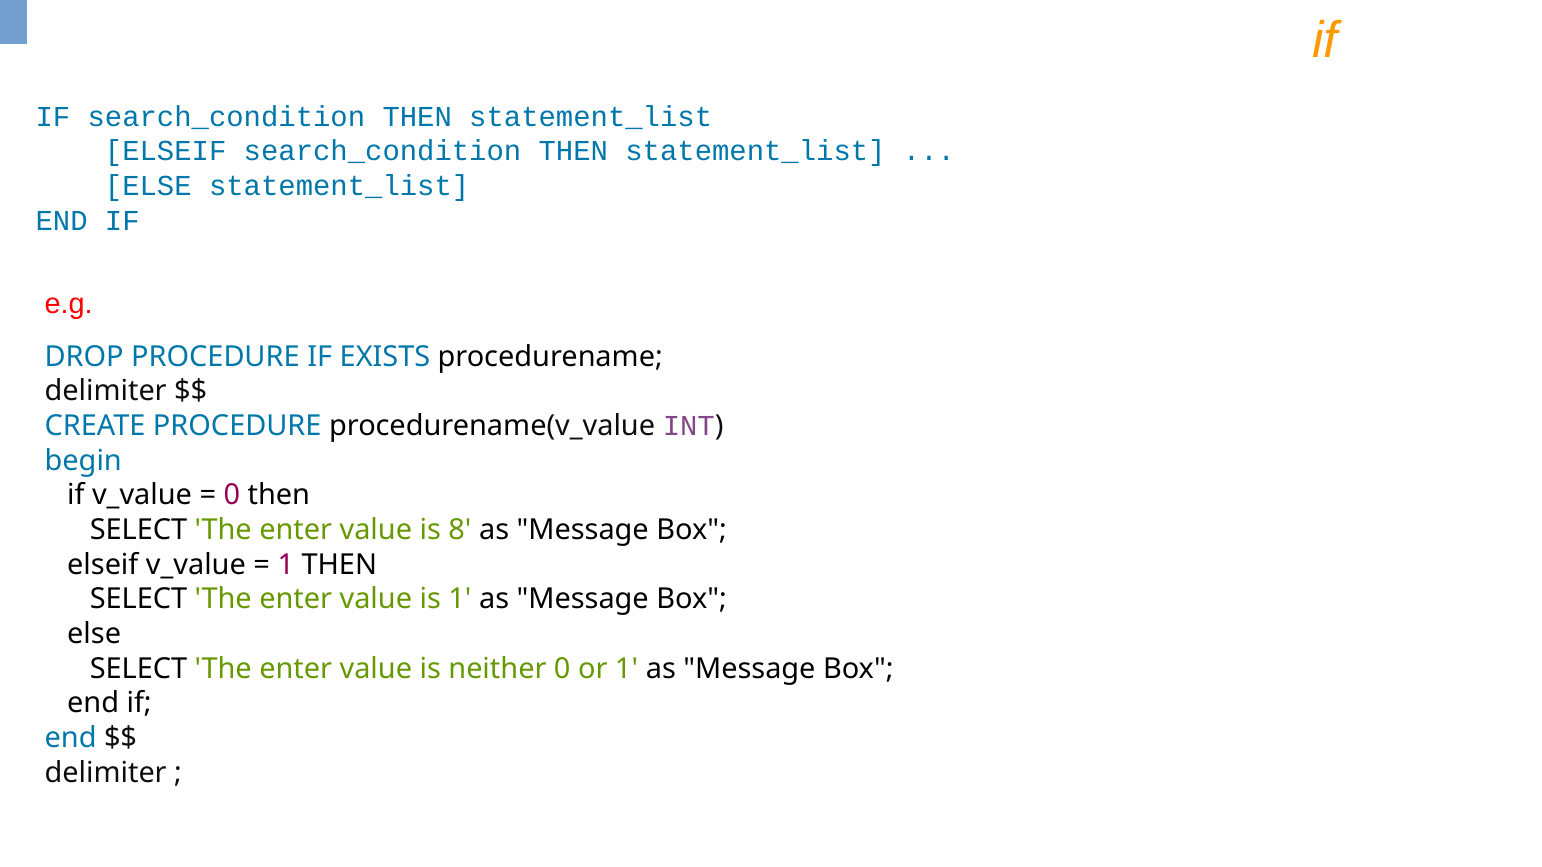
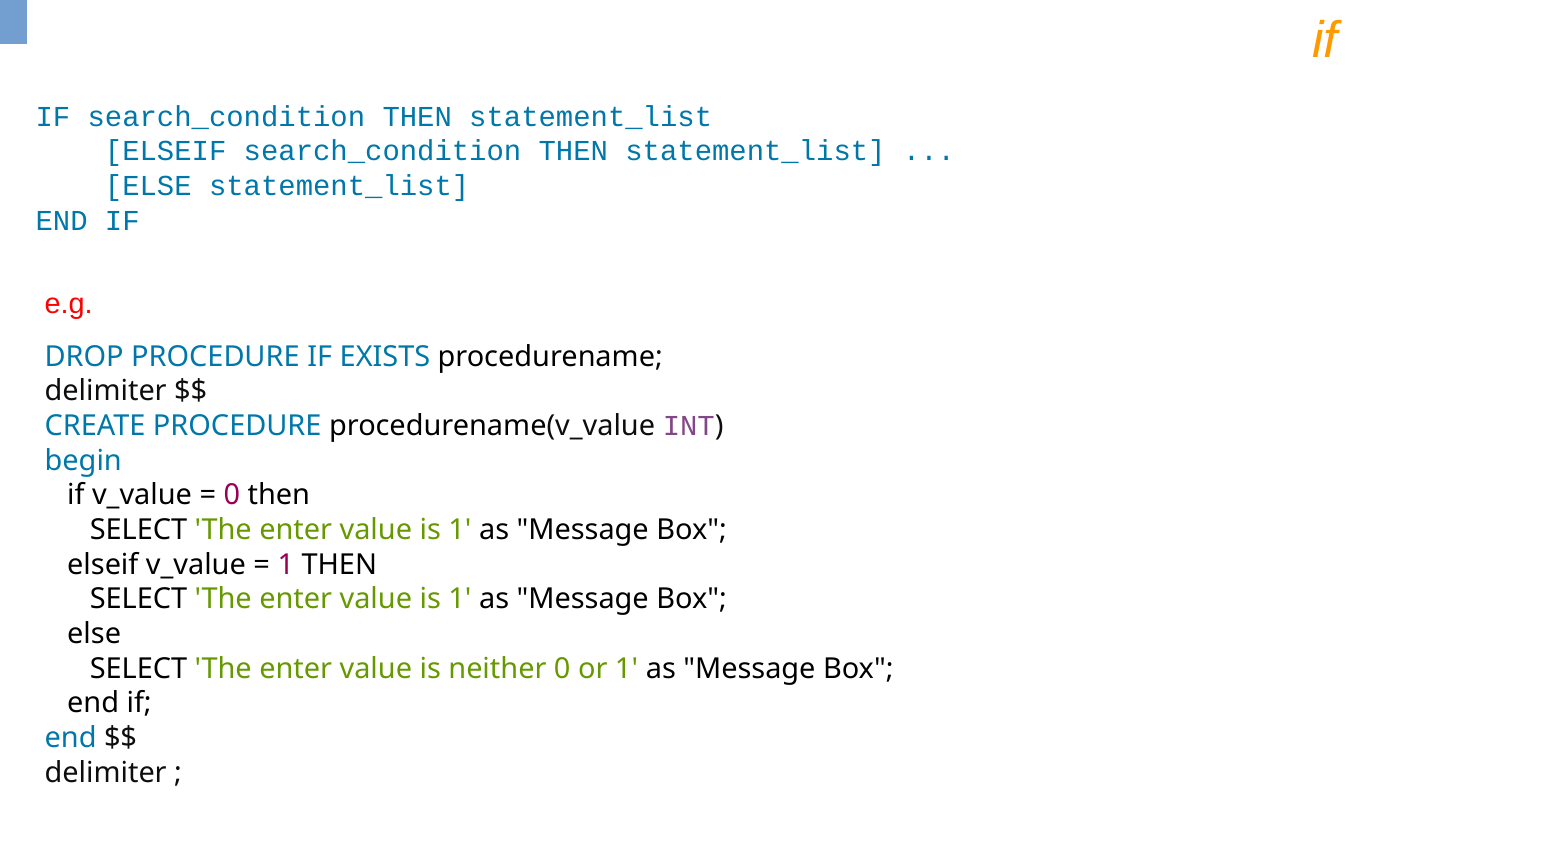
8 at (460, 530): 8 -> 1
